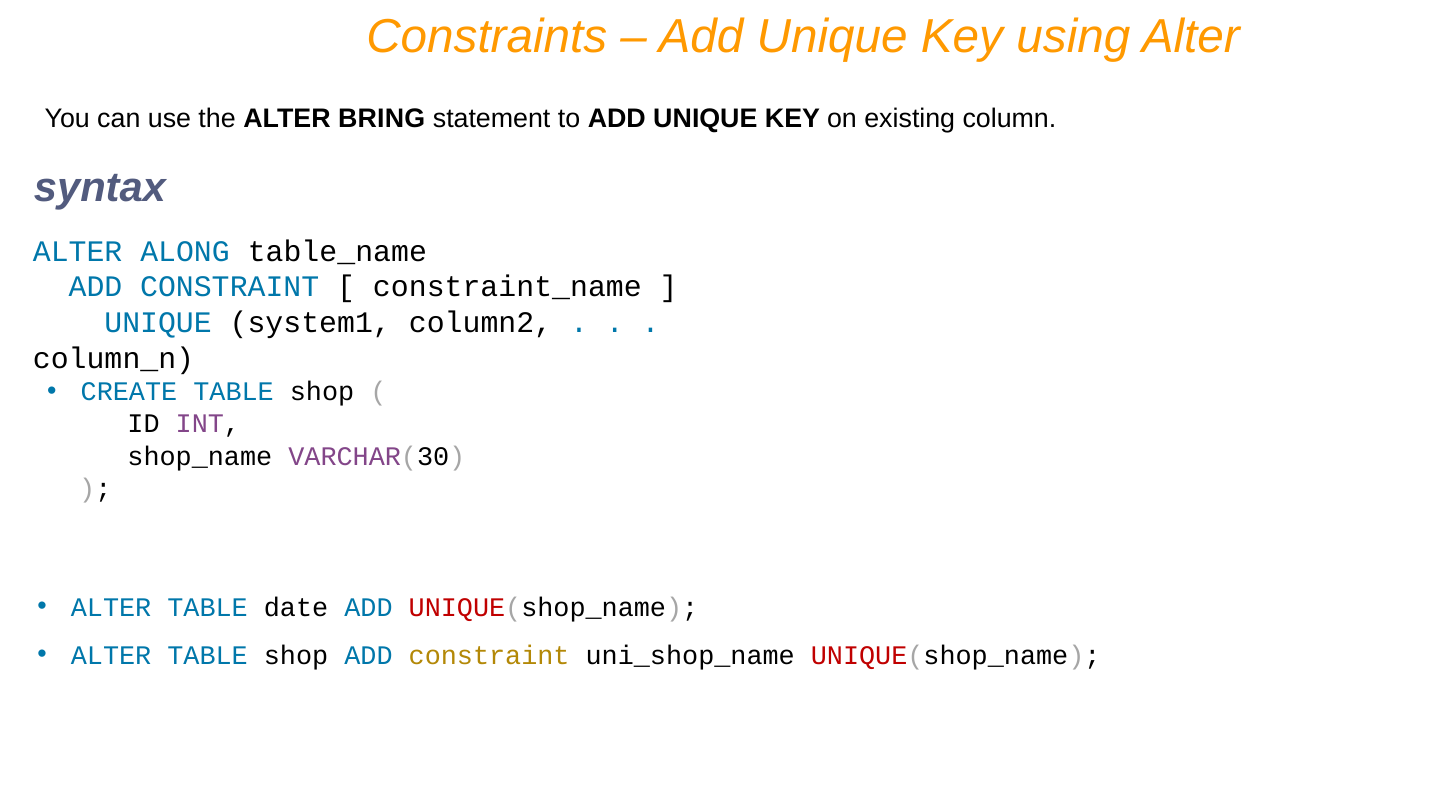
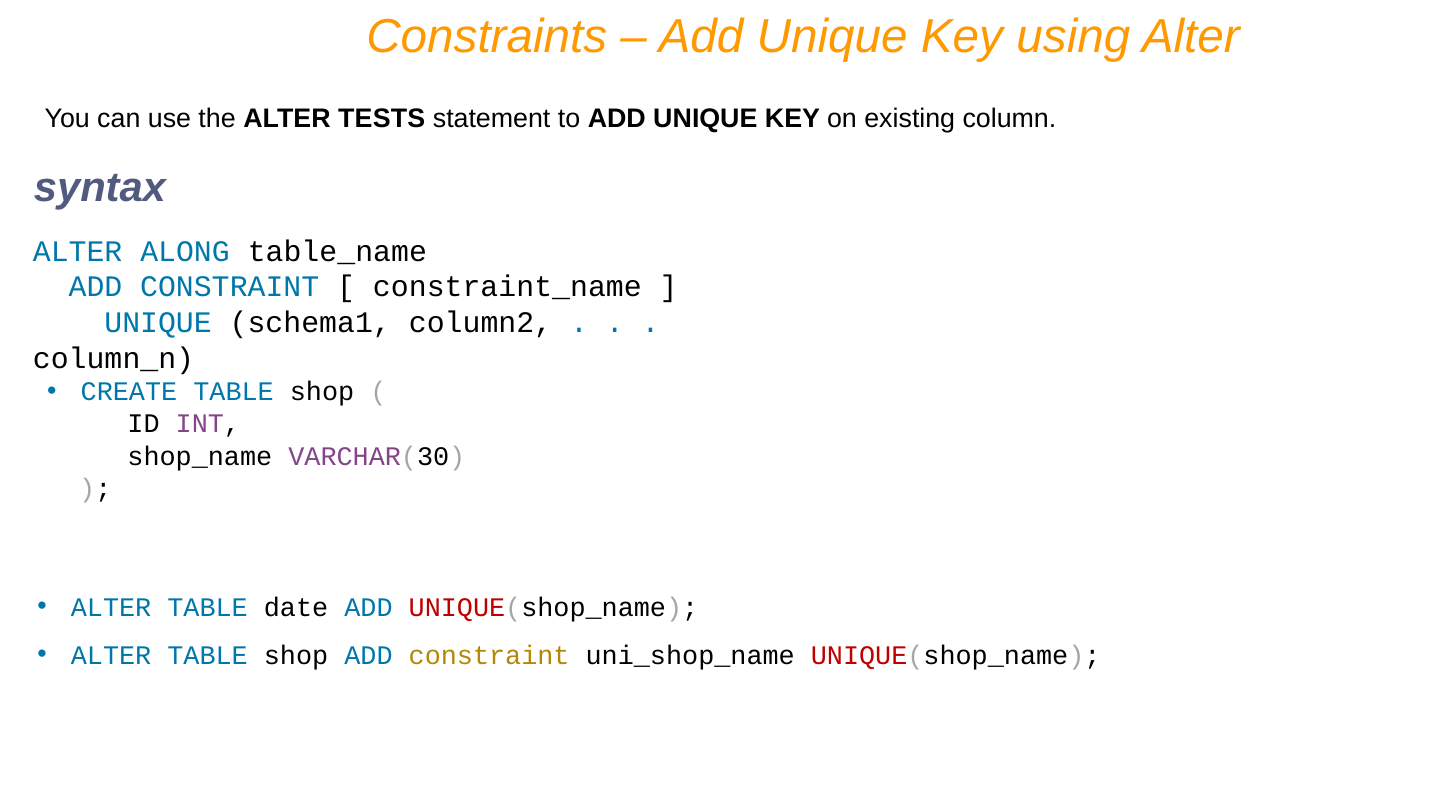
BRING: BRING -> TESTS
system1: system1 -> schema1
